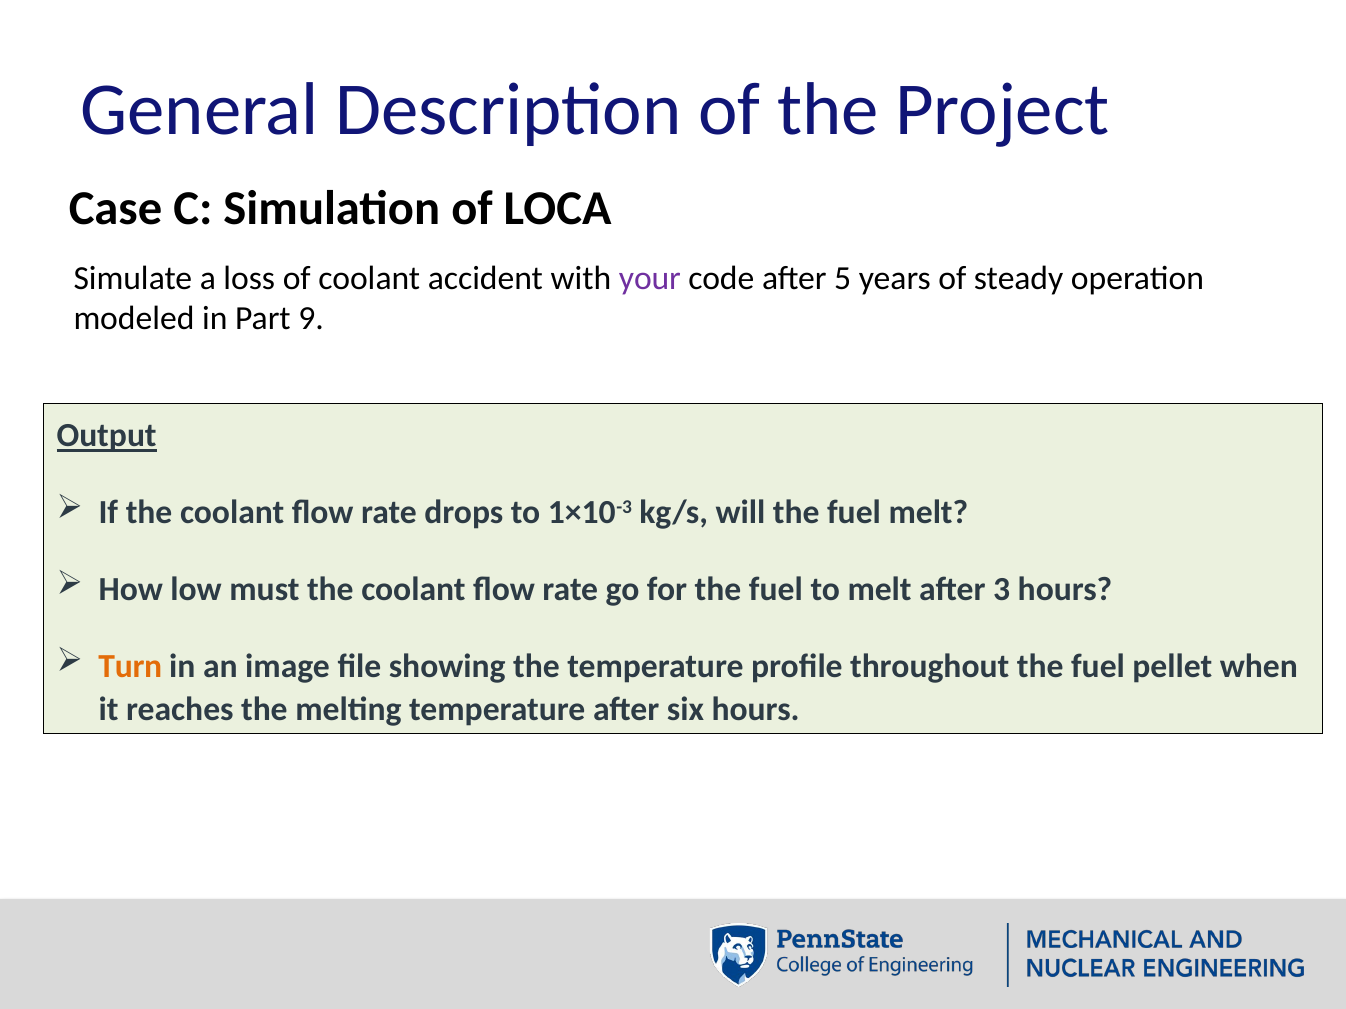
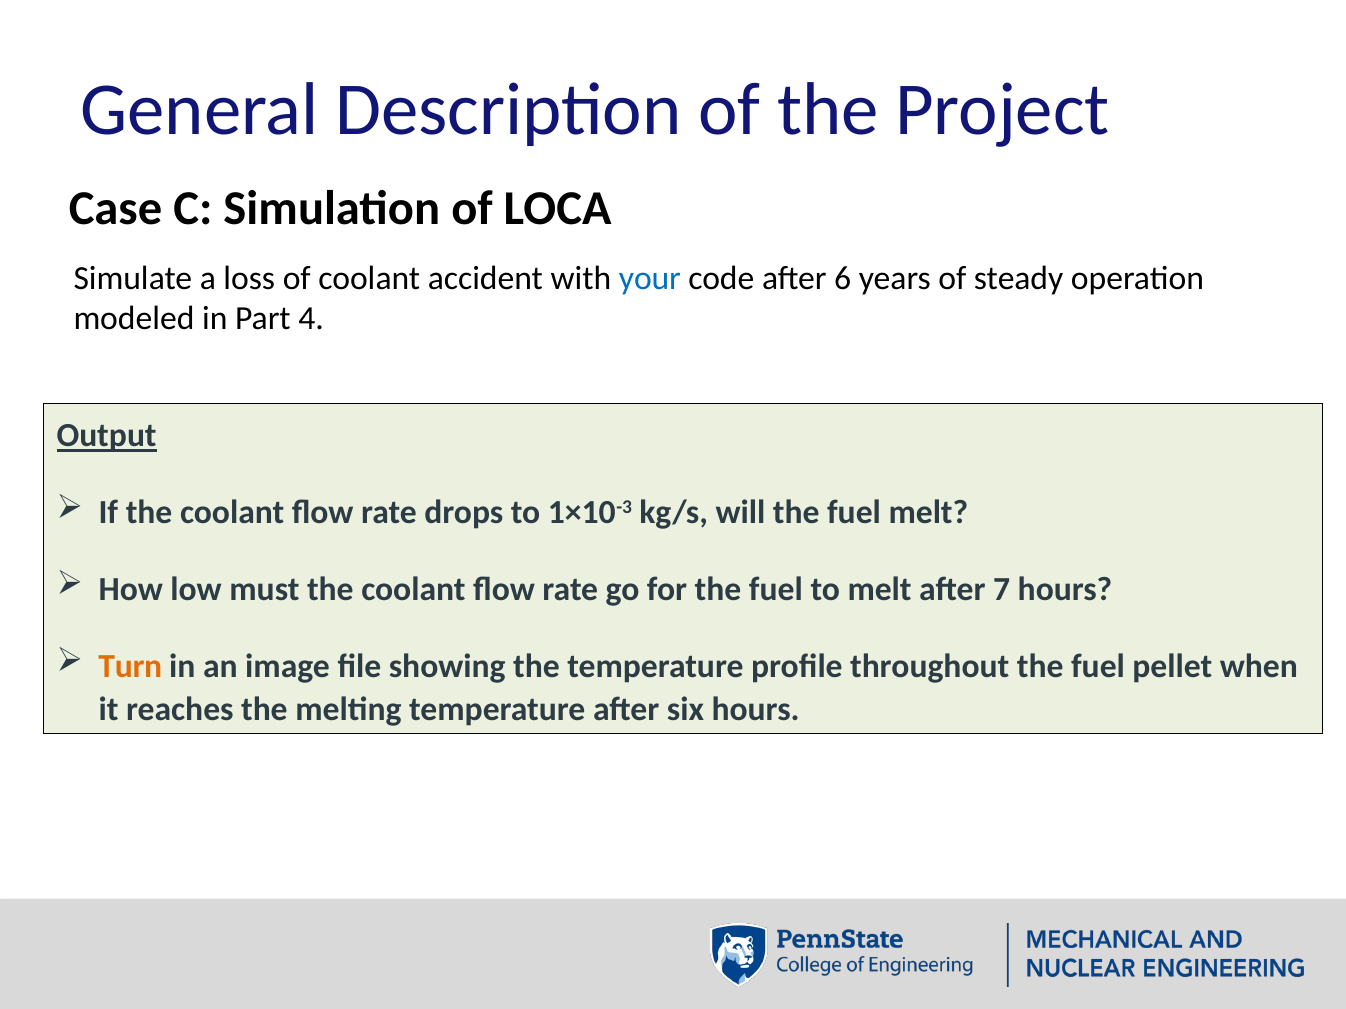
your colour: purple -> blue
5: 5 -> 6
9: 9 -> 4
3: 3 -> 7
